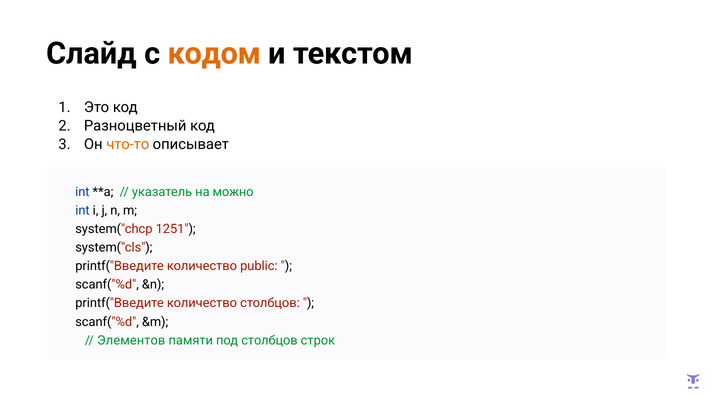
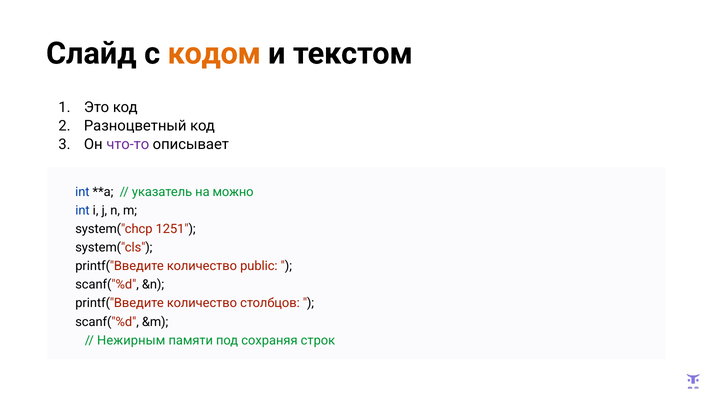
что-то colour: orange -> purple
Элементов: Элементов -> Нежирным
под столбцов: столбцов -> сохраняя
